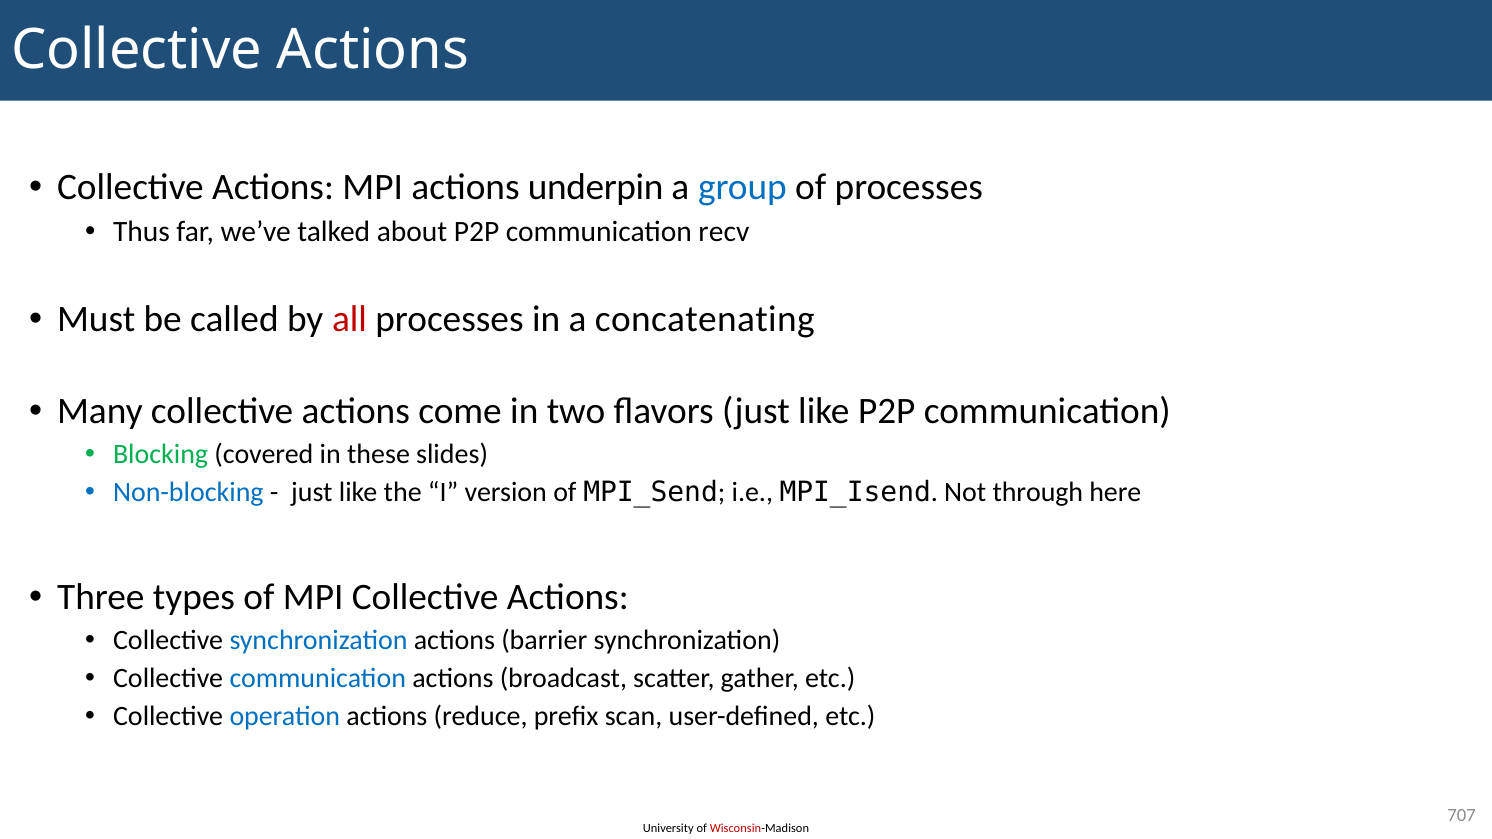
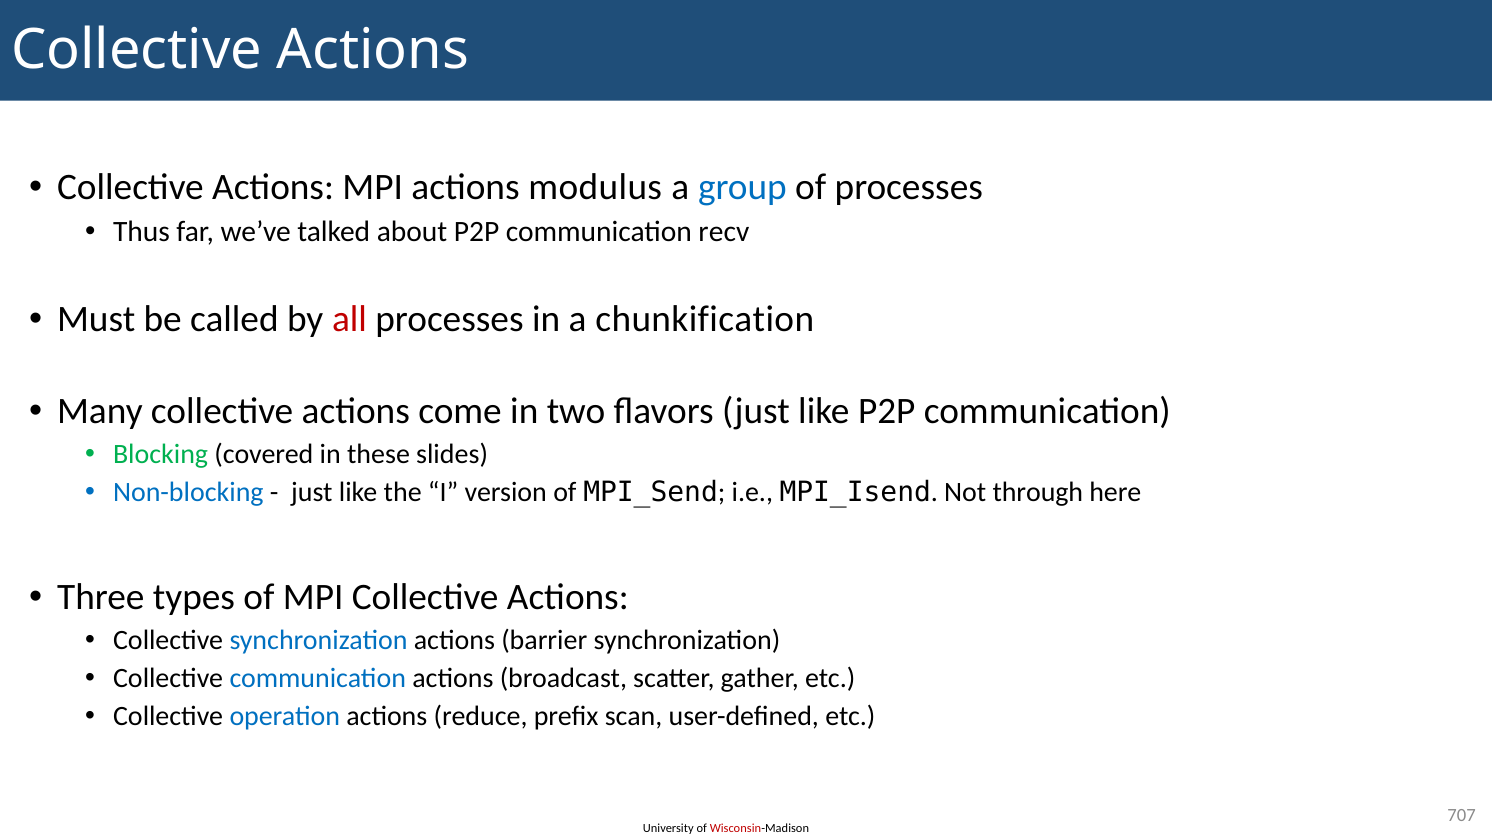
underpin: underpin -> modulus
concatenating: concatenating -> chunkification
